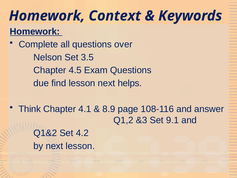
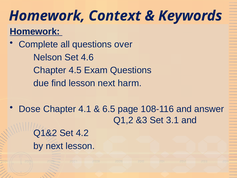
3.5: 3.5 -> 4.6
helps: helps -> harm
Think: Think -> Dose
8.9: 8.9 -> 6.5
9.1: 9.1 -> 3.1
